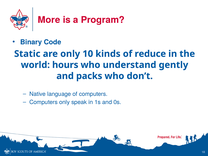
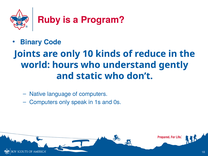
More: More -> Ruby
Static: Static -> Joints
packs: packs -> static
